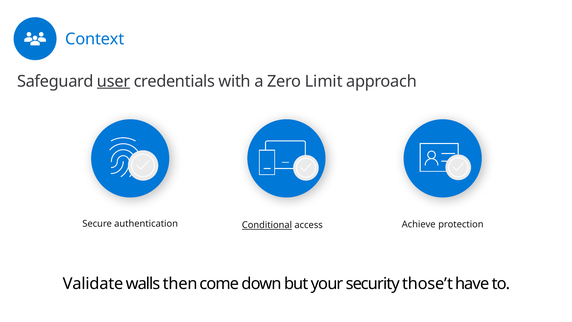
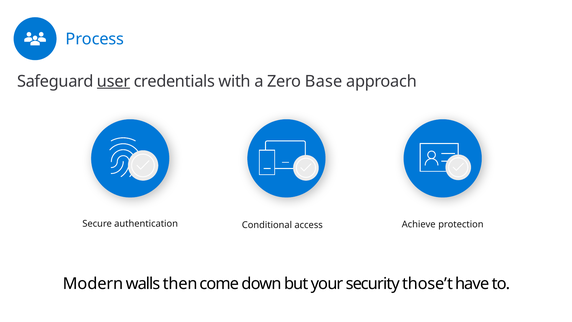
Context: Context -> Process
Limit: Limit -> Base
Conditional underline: present -> none
Validate: Validate -> Modern
